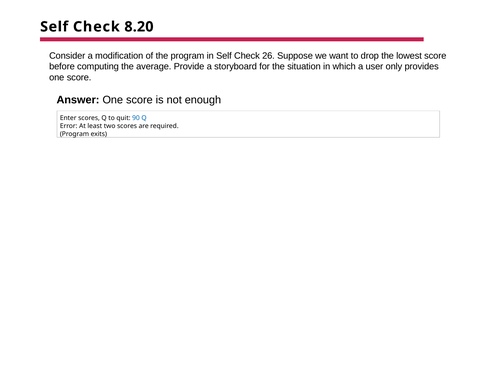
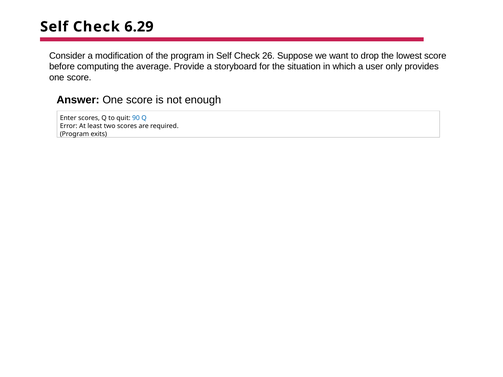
8.20: 8.20 -> 6.29
